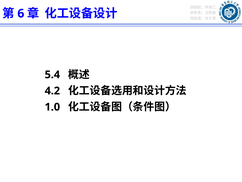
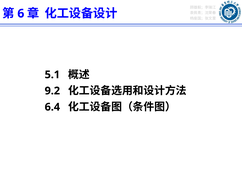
5.4: 5.4 -> 5.1
4.2: 4.2 -> 9.2
1.0: 1.0 -> 6.4
